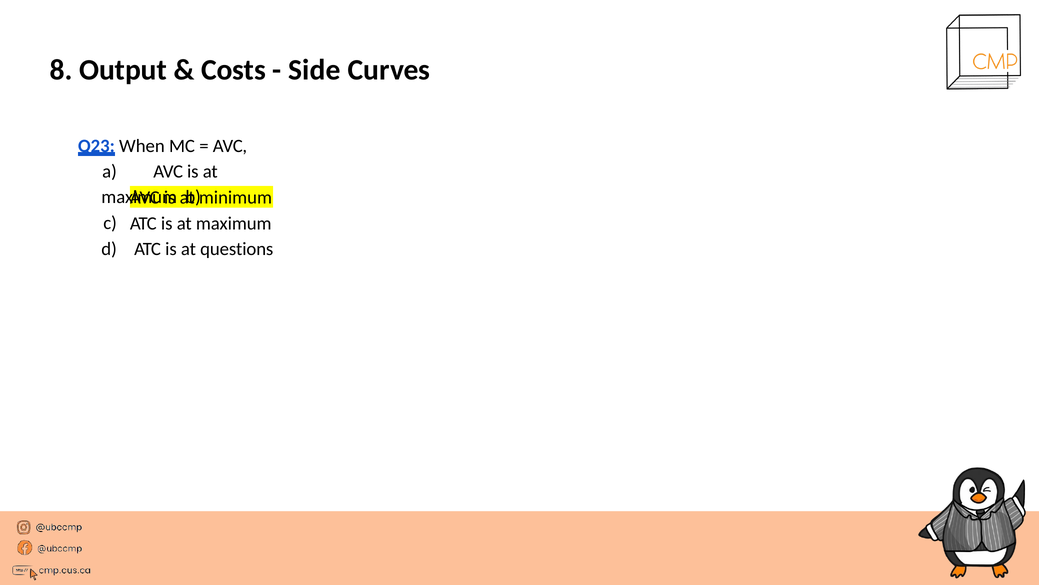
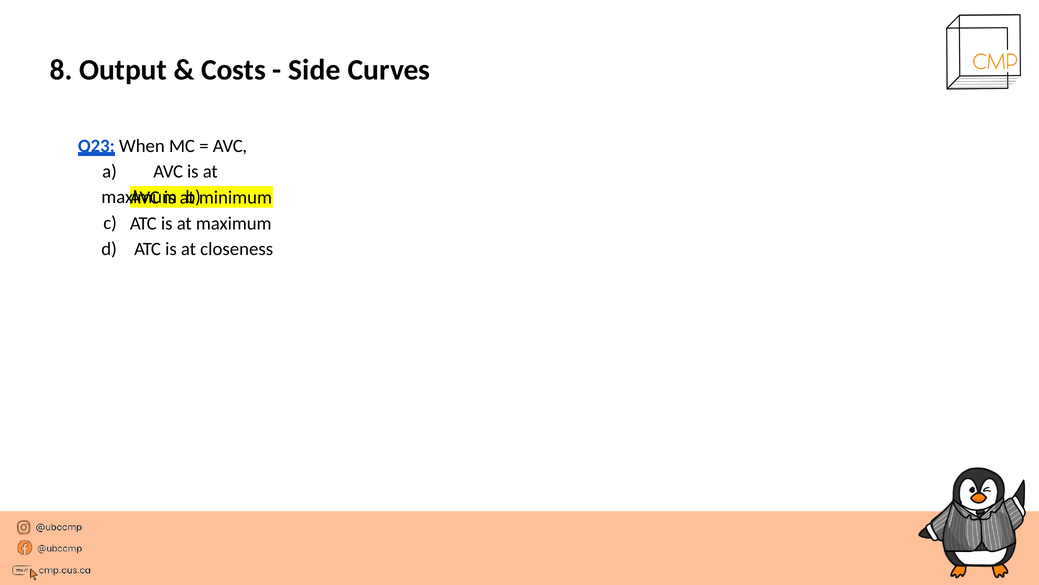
questions: questions -> closeness
